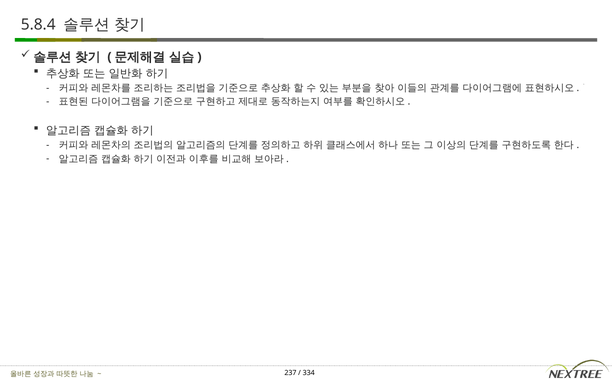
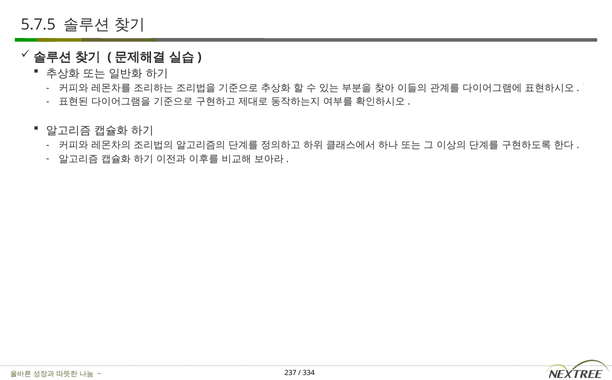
5.8.4: 5.8.4 -> 5.7.5
